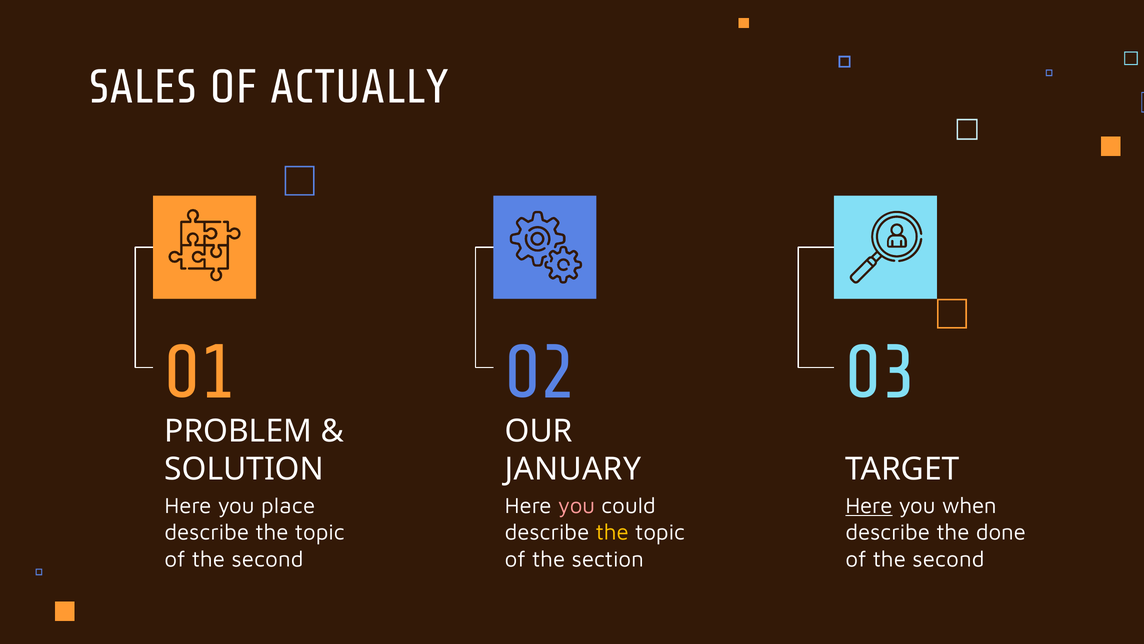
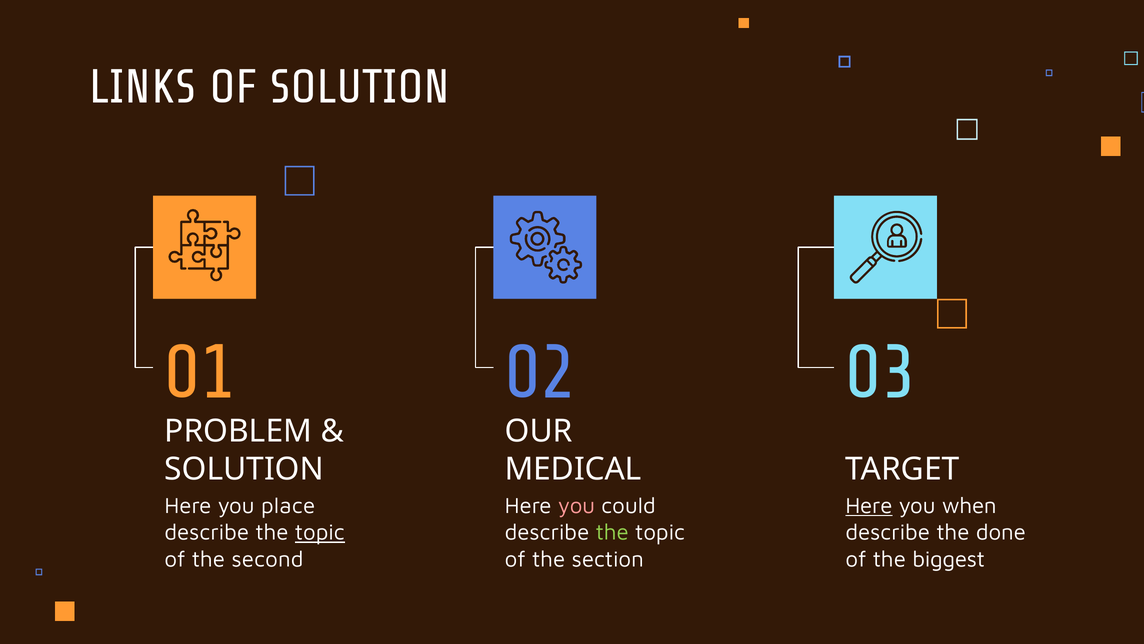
SALES: SALES -> LINKS
OF ACTUALLY: ACTUALLY -> SOLUTION
JANUARY: JANUARY -> MEDICAL
topic at (320, 532) underline: none -> present
the at (612, 532) colour: yellow -> light green
second at (948, 559): second -> biggest
